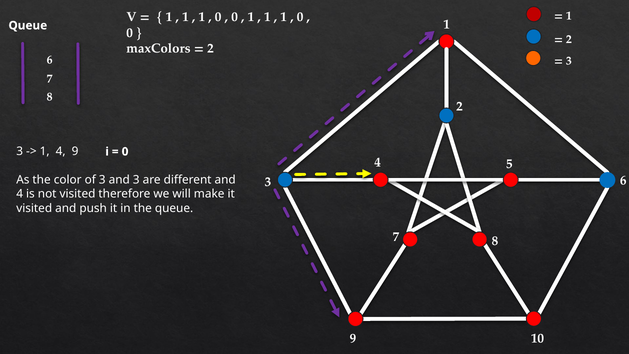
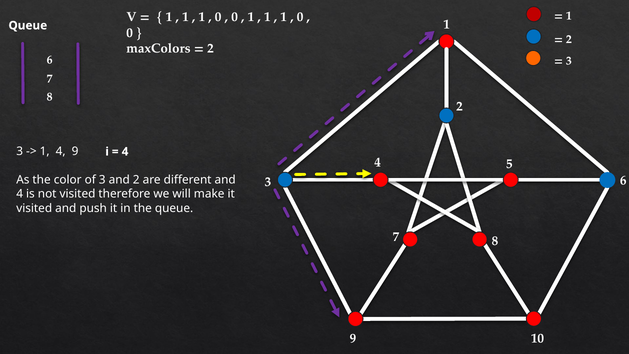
0 at (125, 152): 0 -> 4
and 3: 3 -> 2
